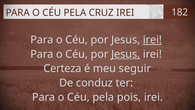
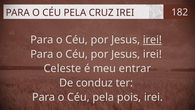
Jesus at (126, 54) underline: present -> none
Certeza: Certeza -> Celeste
seguir: seguir -> entrar
